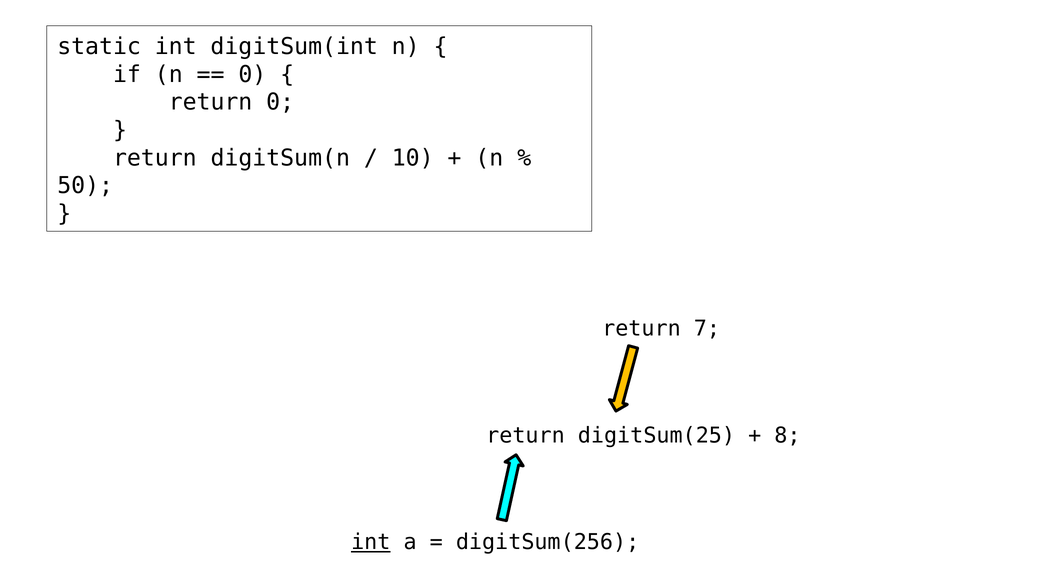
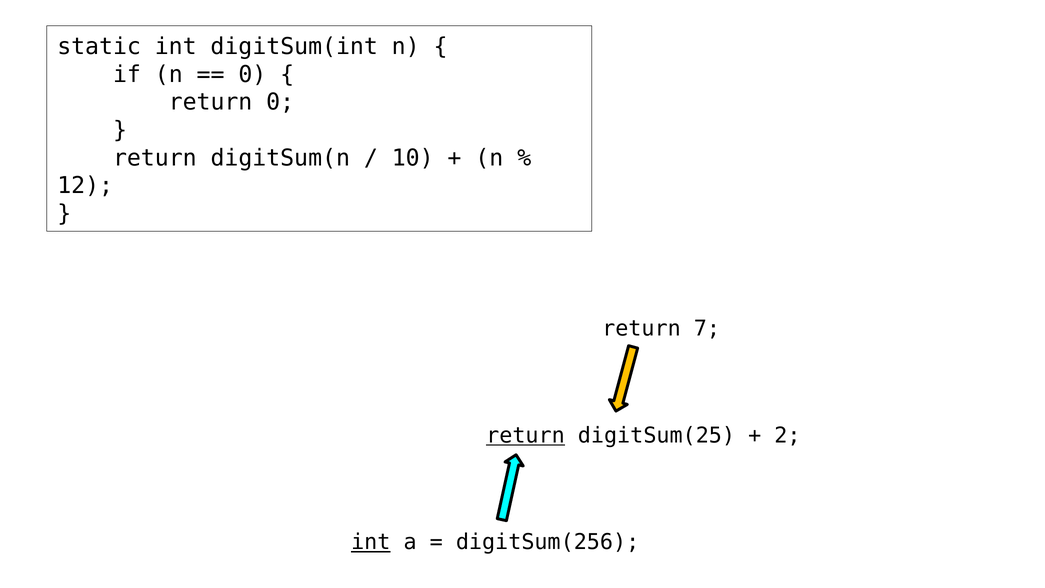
50: 50 -> 12
return at (525, 435) underline: none -> present
8: 8 -> 2
